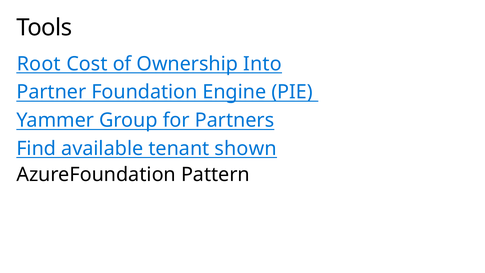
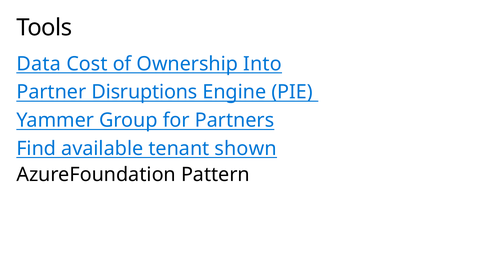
Root: Root -> Data
Foundation: Foundation -> Disruptions
